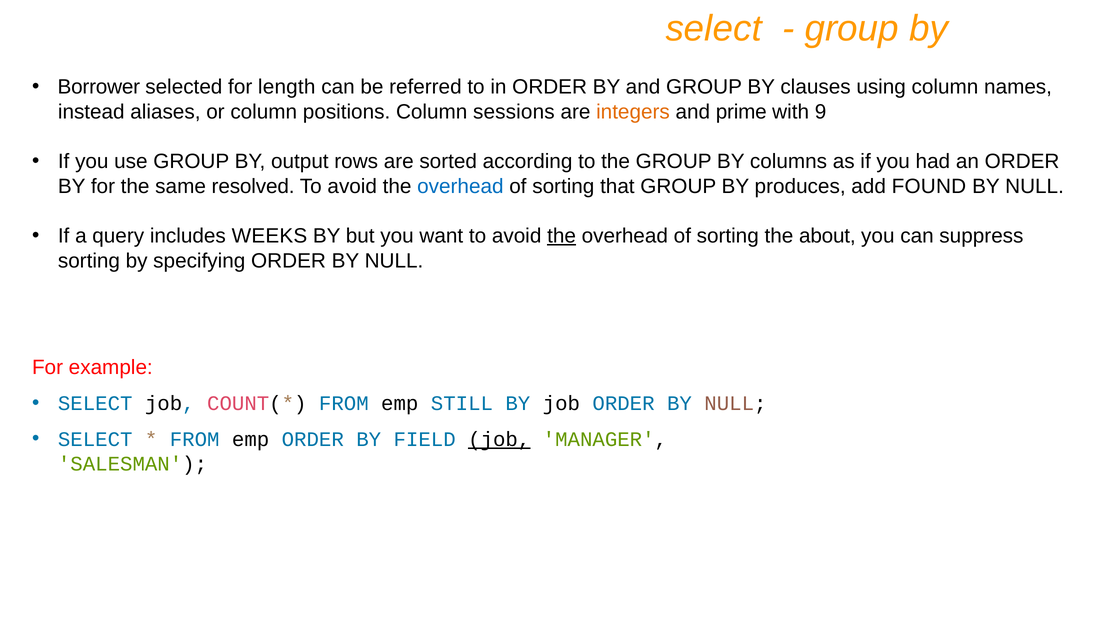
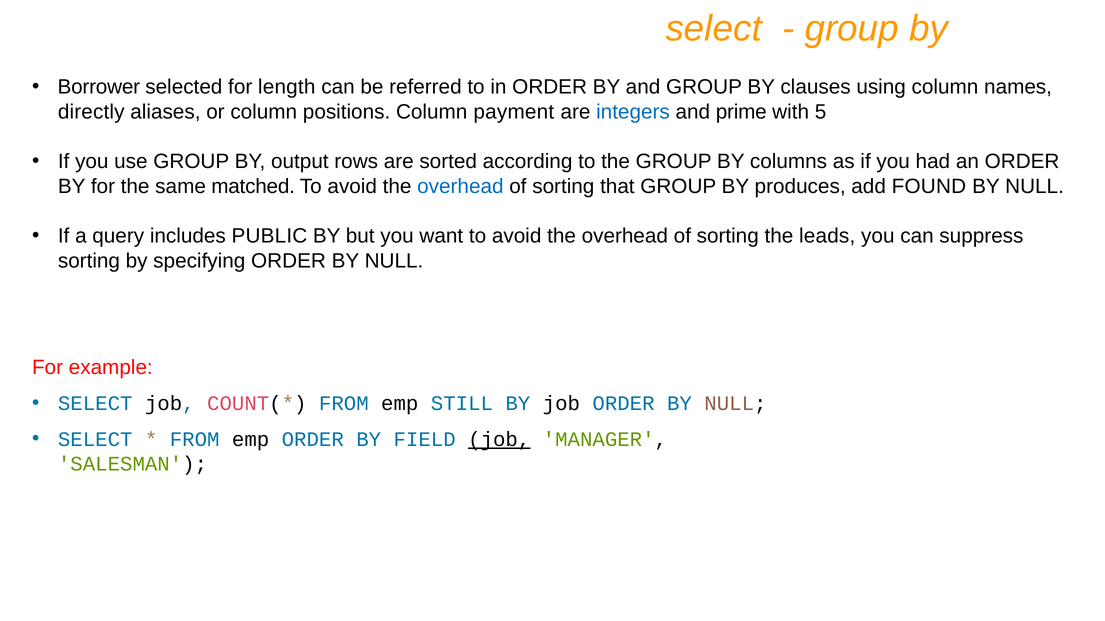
instead: instead -> directly
sessions: sessions -> payment
integers colour: orange -> blue
9: 9 -> 5
resolved: resolved -> matched
WEEKS: WEEKS -> PUBLIC
the at (562, 236) underline: present -> none
about: about -> leads
